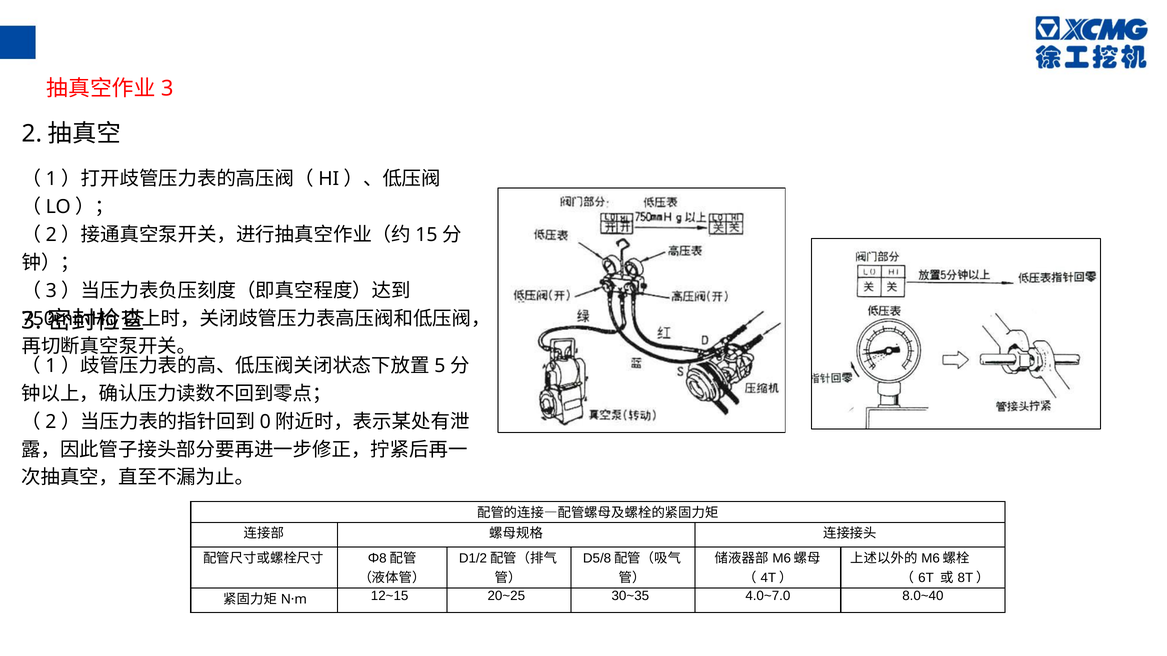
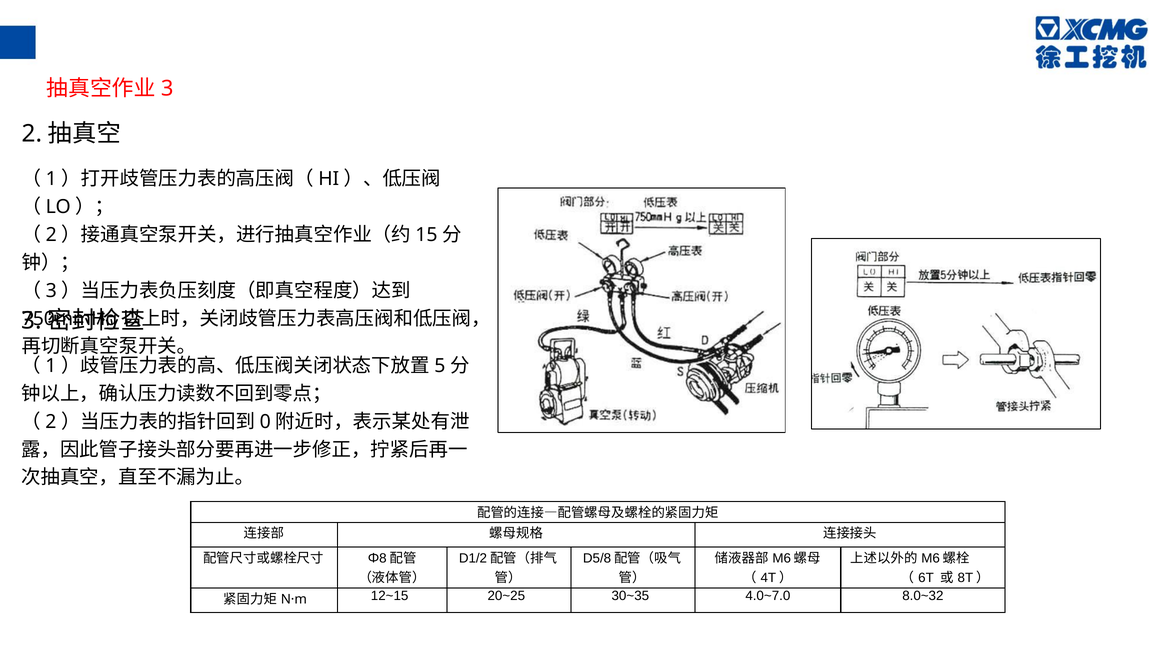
8.0~40: 8.0~40 -> 8.0~32
